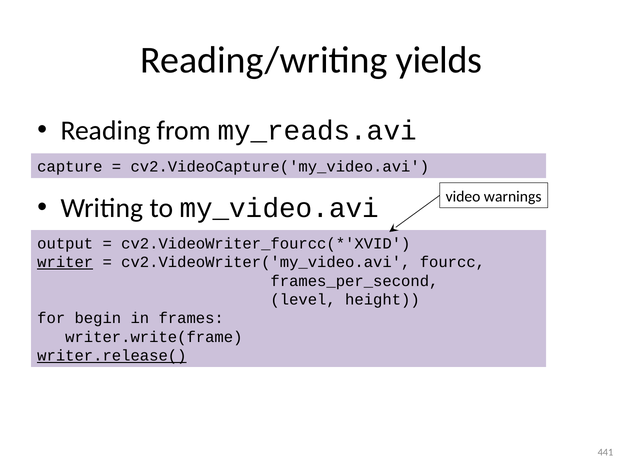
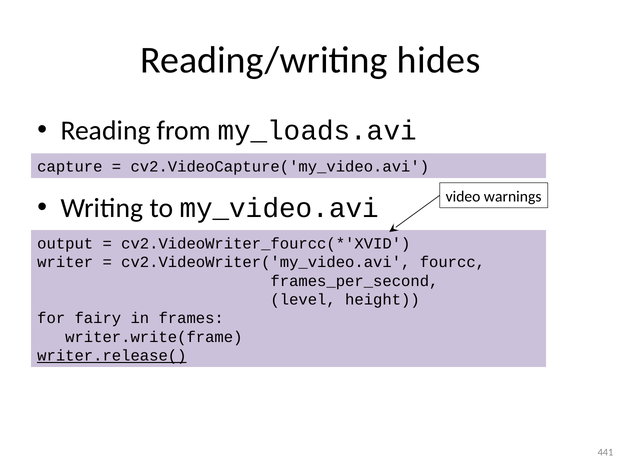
yields: yields -> hides
my_reads.avi: my_reads.avi -> my_loads.avi
writer underline: present -> none
begin: begin -> fairy
